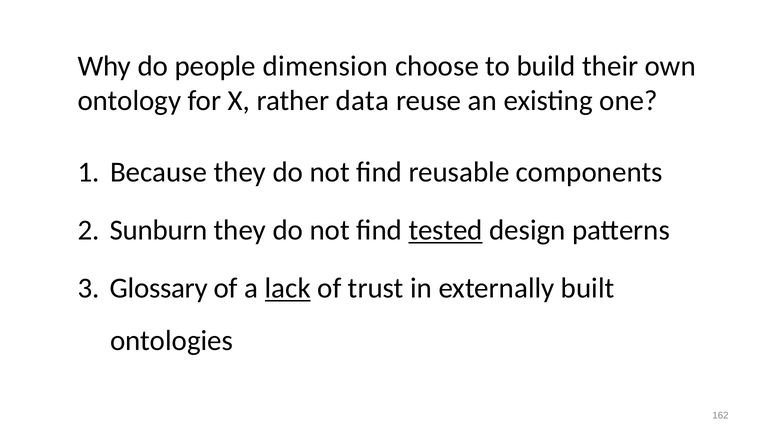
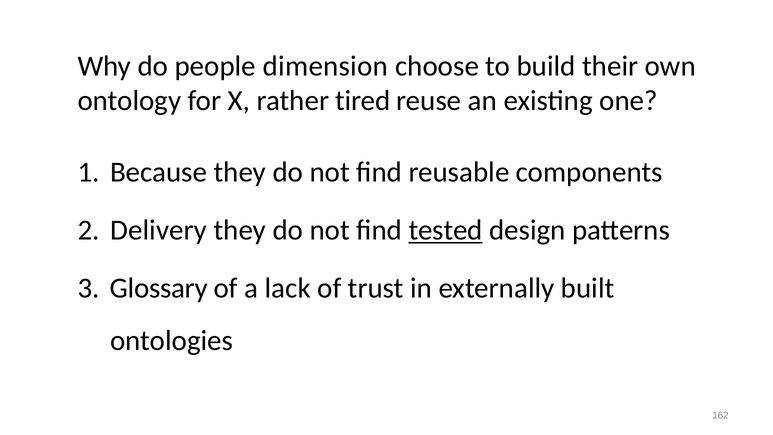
data: data -> tired
Sunburn: Sunburn -> Delivery
lack underline: present -> none
